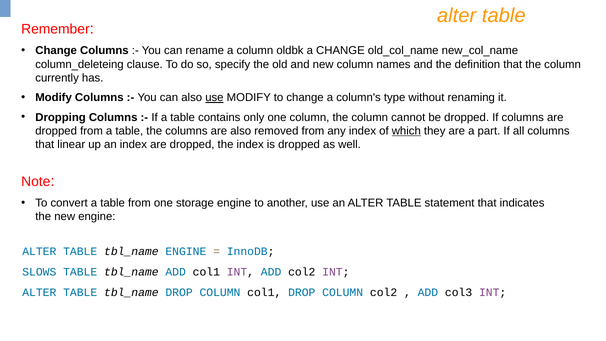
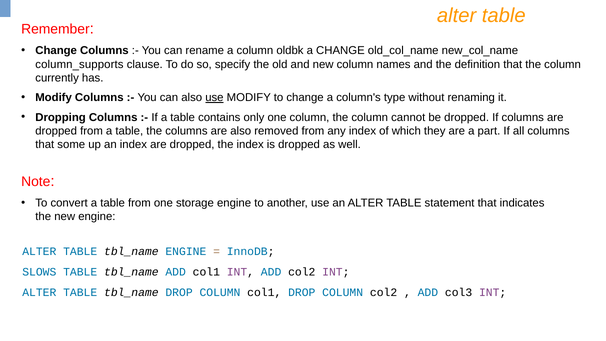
column_deleteing: column_deleteing -> column_supports
which underline: present -> none
linear: linear -> some
